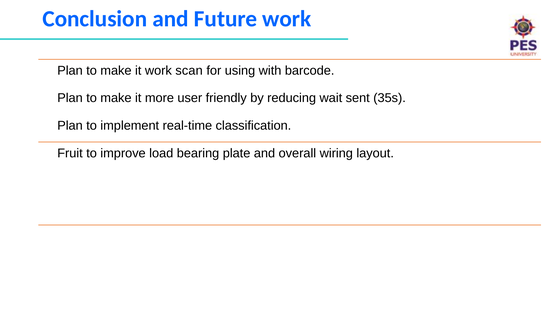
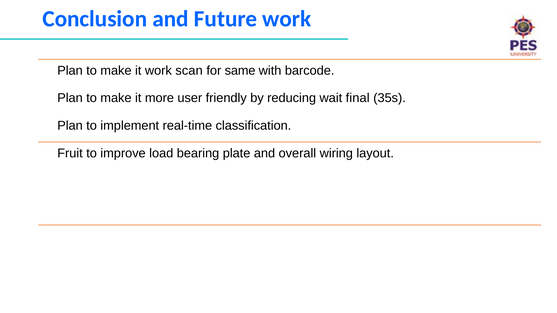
using: using -> same
sent: sent -> final
